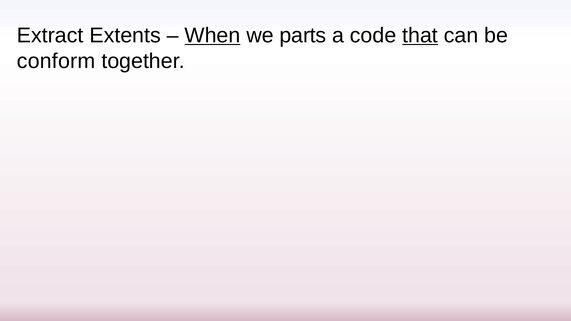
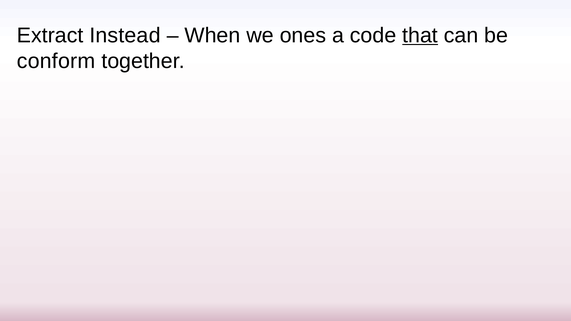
Extents: Extents -> Instead
When underline: present -> none
parts: parts -> ones
